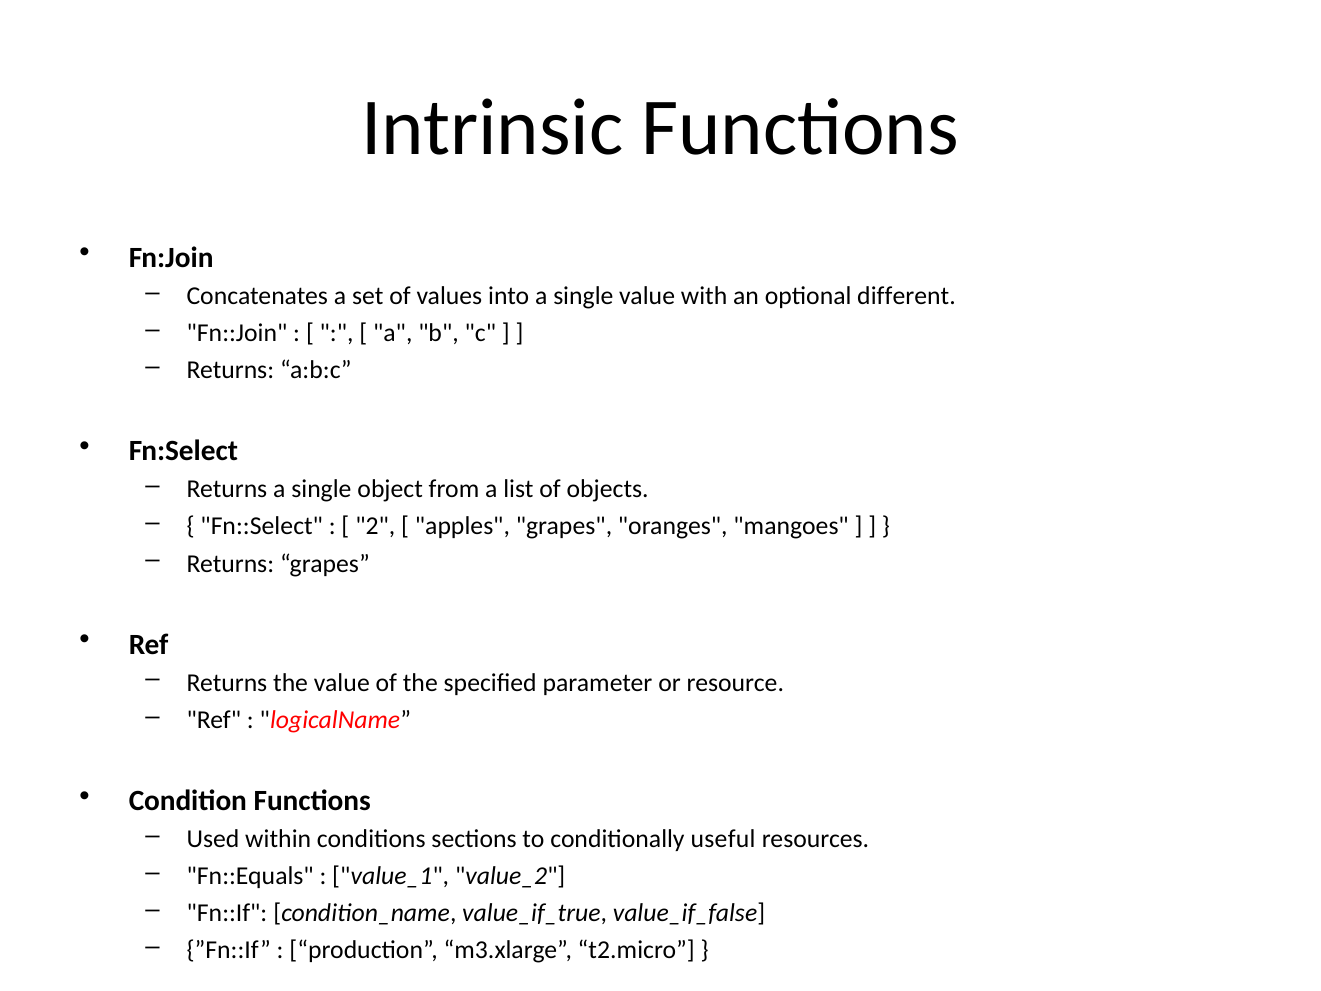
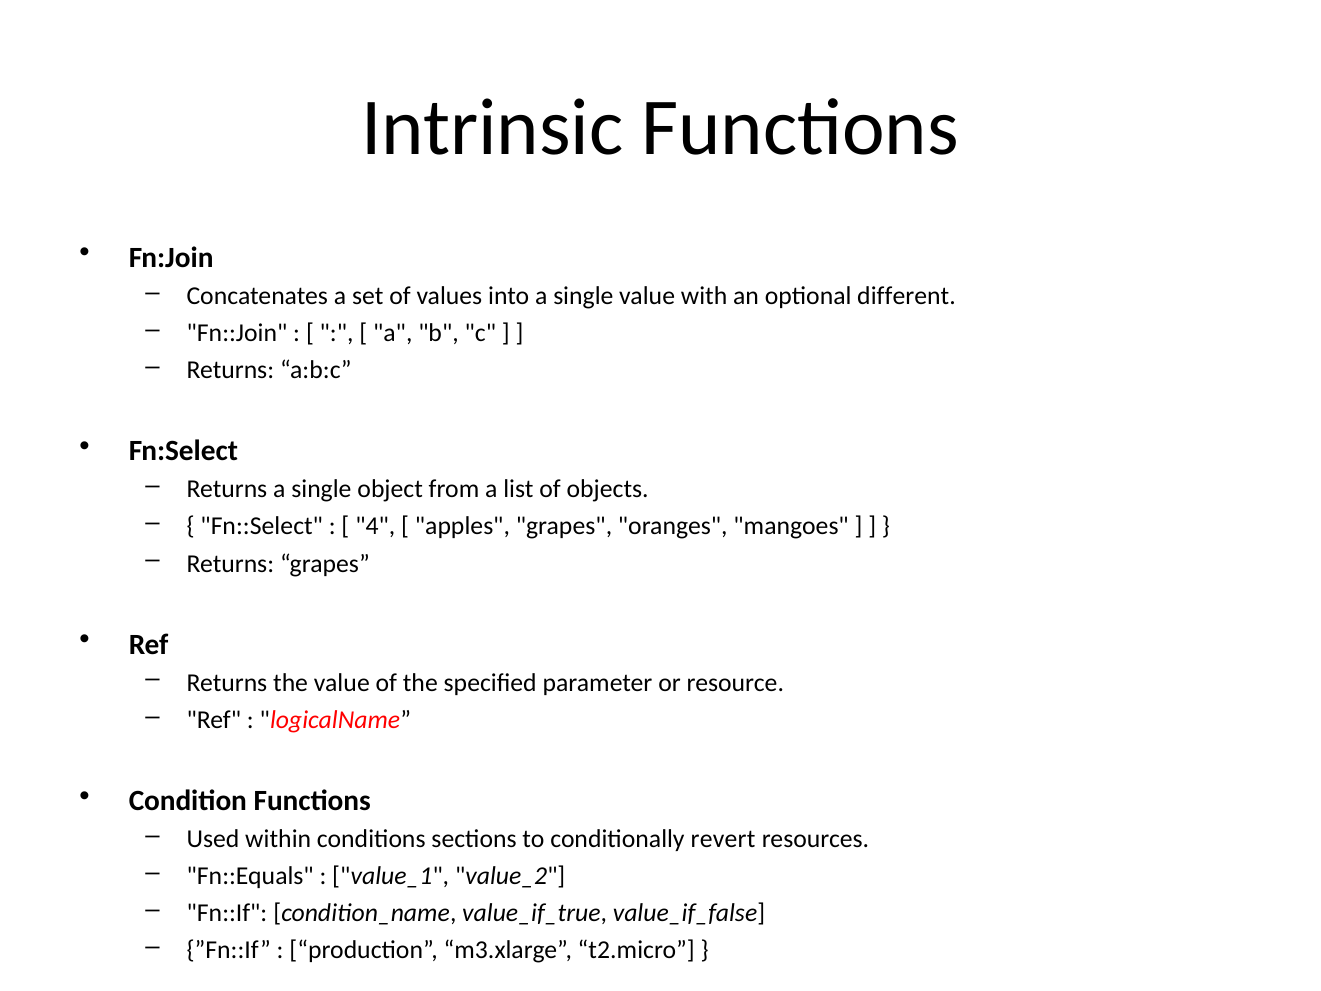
2: 2 -> 4
useful: useful -> revert
